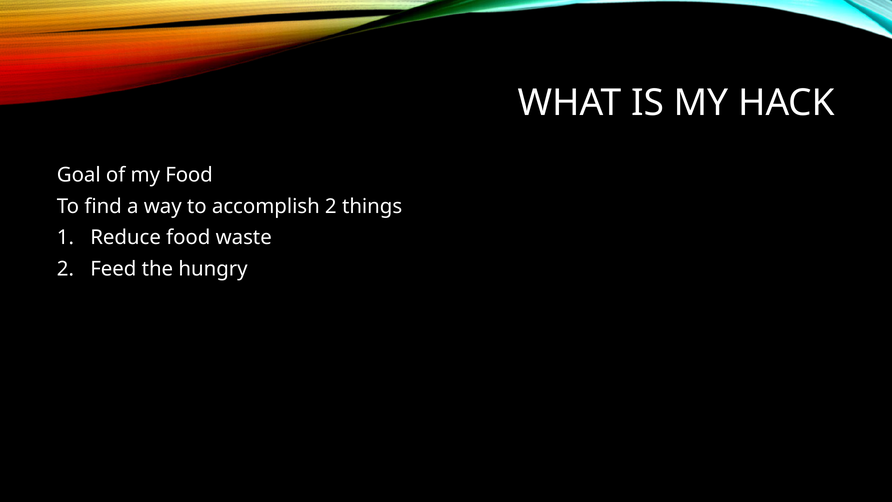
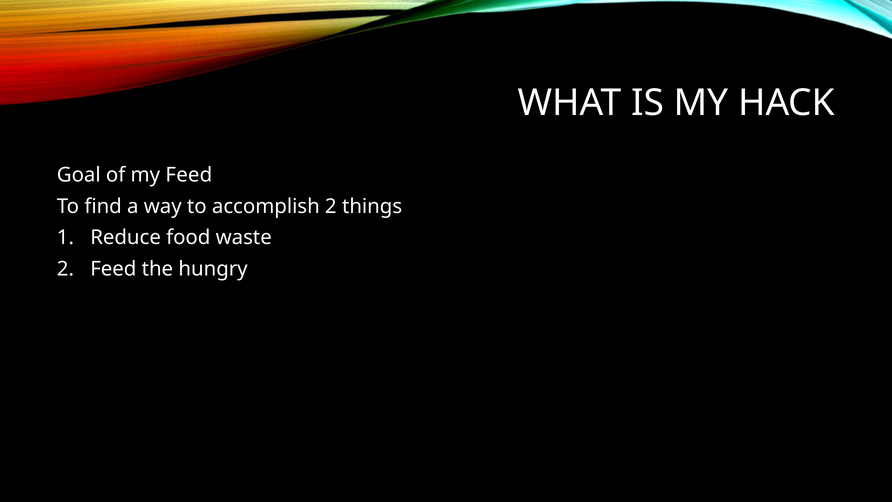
my Food: Food -> Feed
